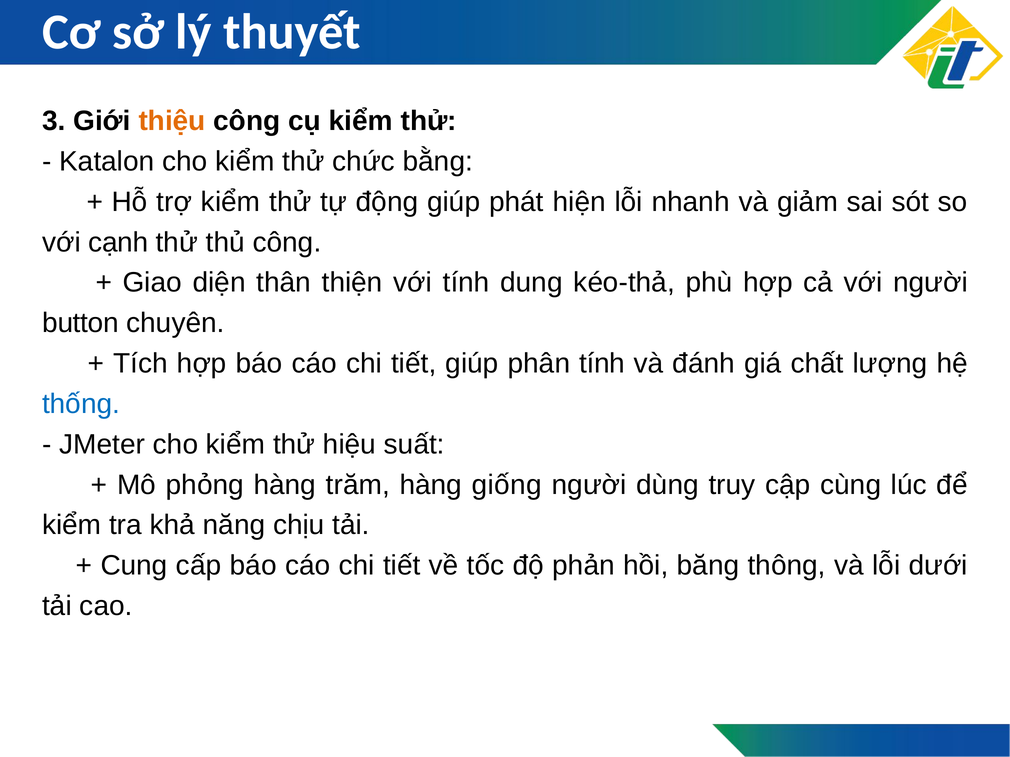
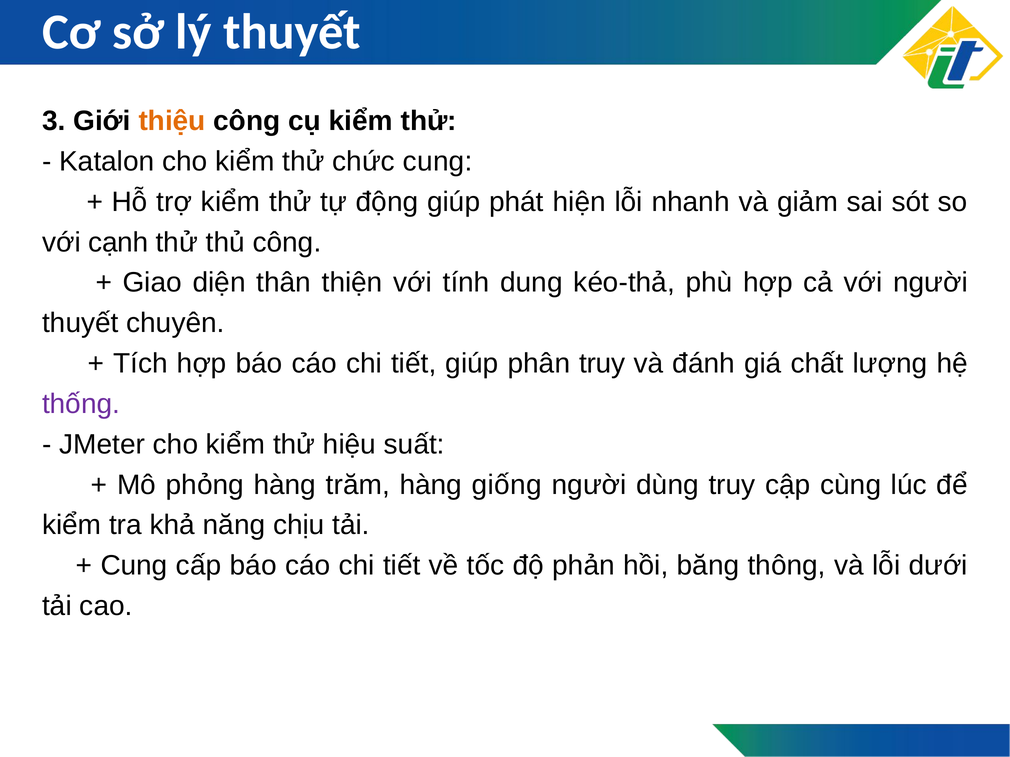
chức bằng: bằng -> cung
button at (81, 323): button -> thuyết
phân tính: tính -> truy
thống colour: blue -> purple
